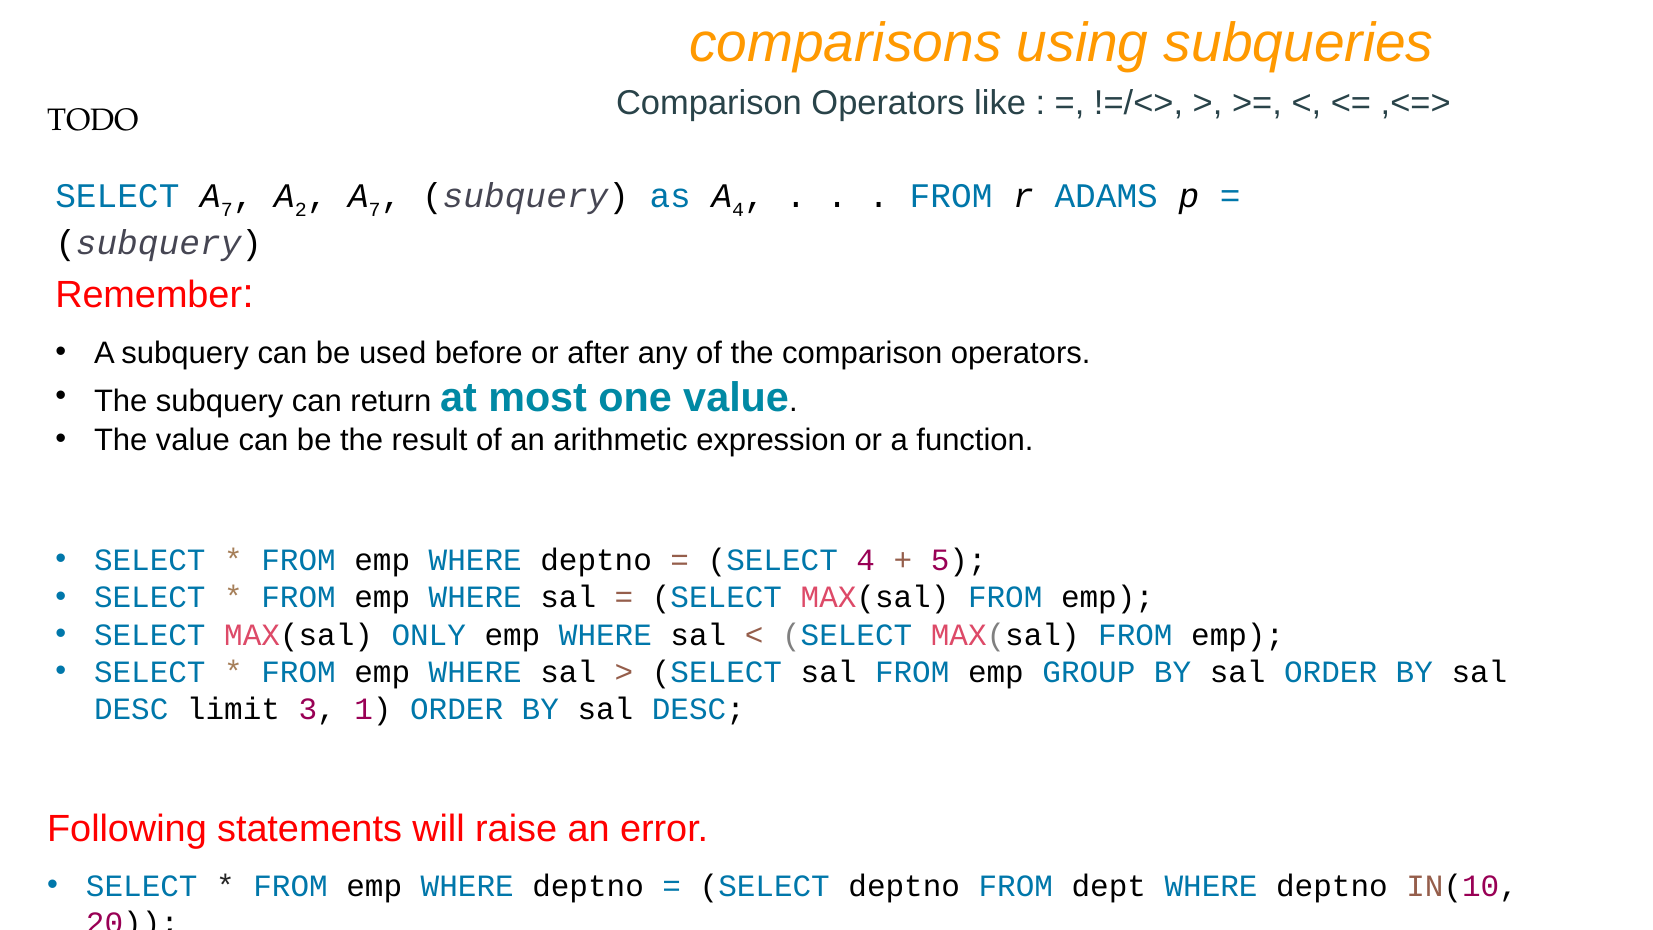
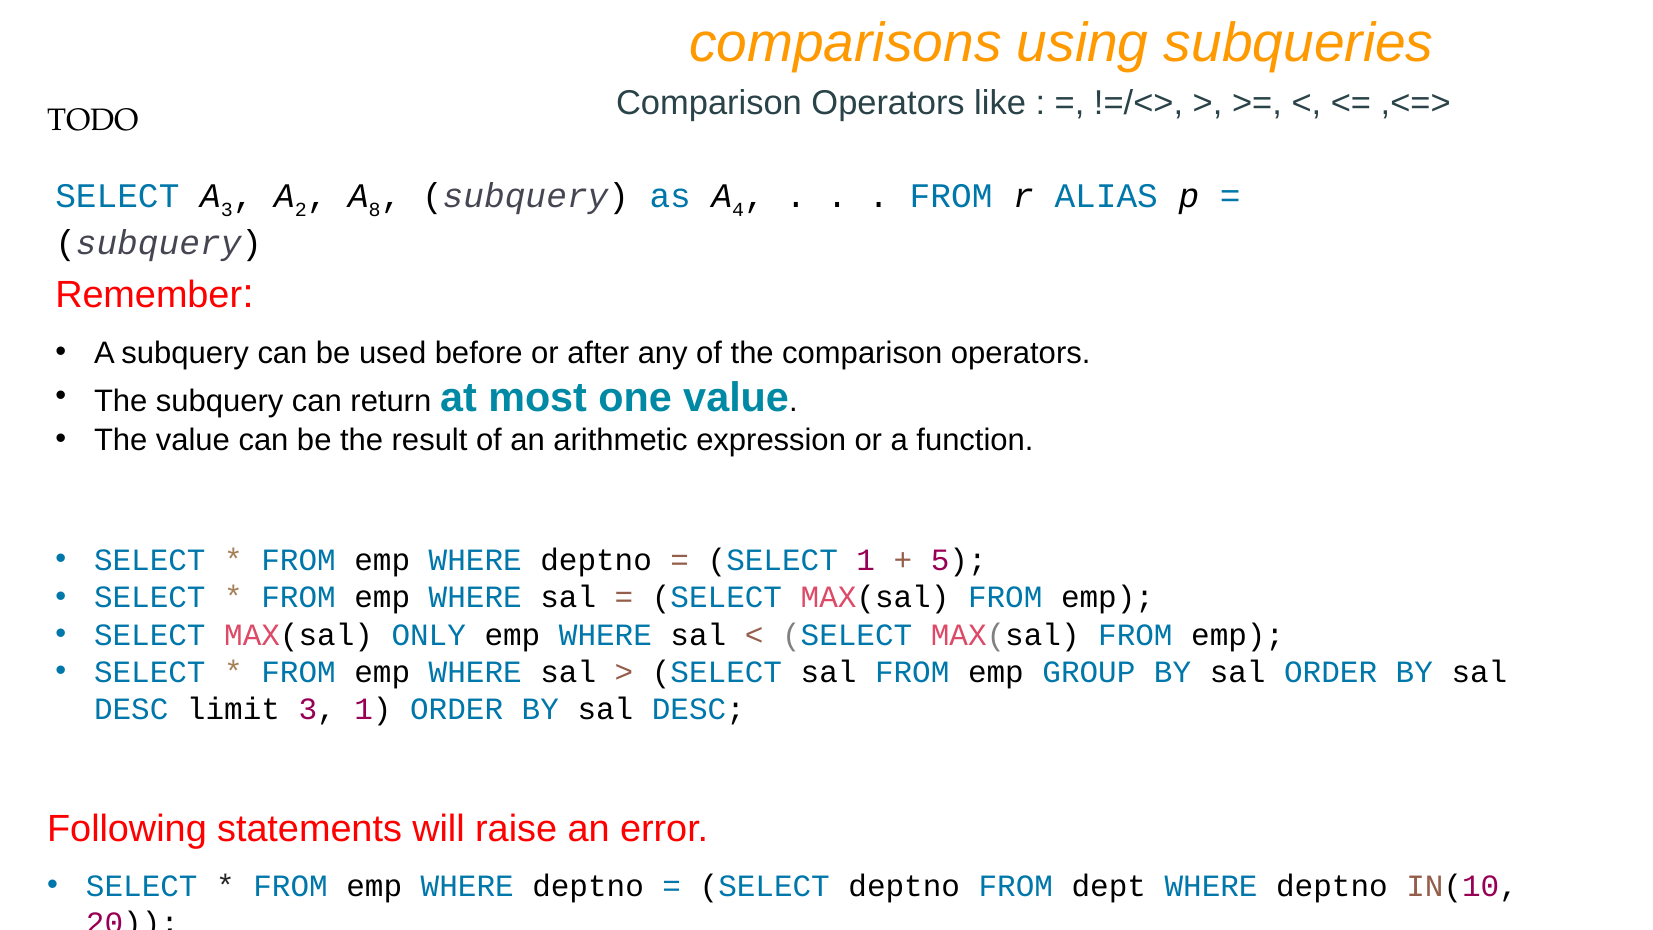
SELECT A 7: 7 -> 3
7 at (375, 209): 7 -> 8
ADAMS: ADAMS -> ALIAS
SELECT 4: 4 -> 1
